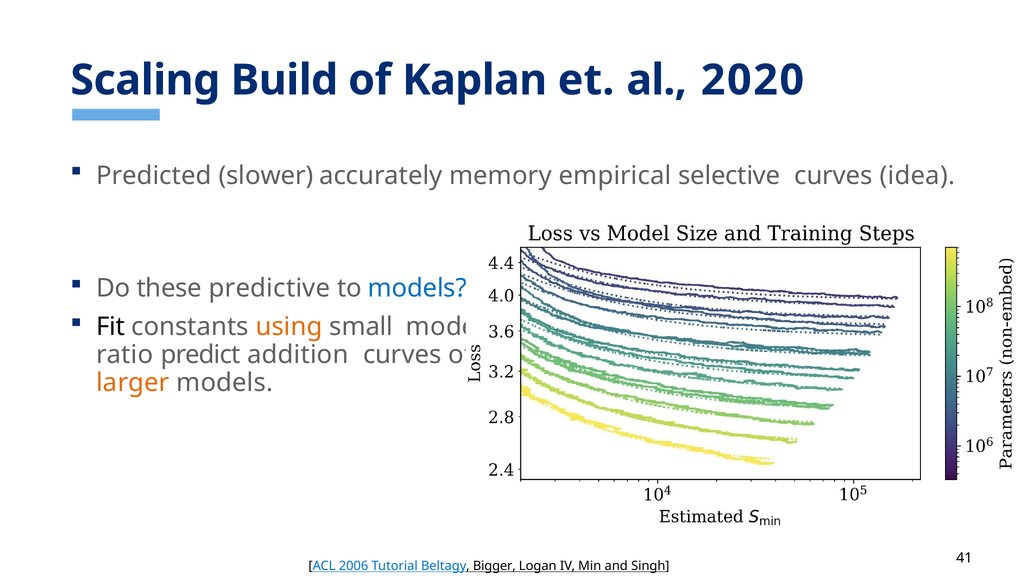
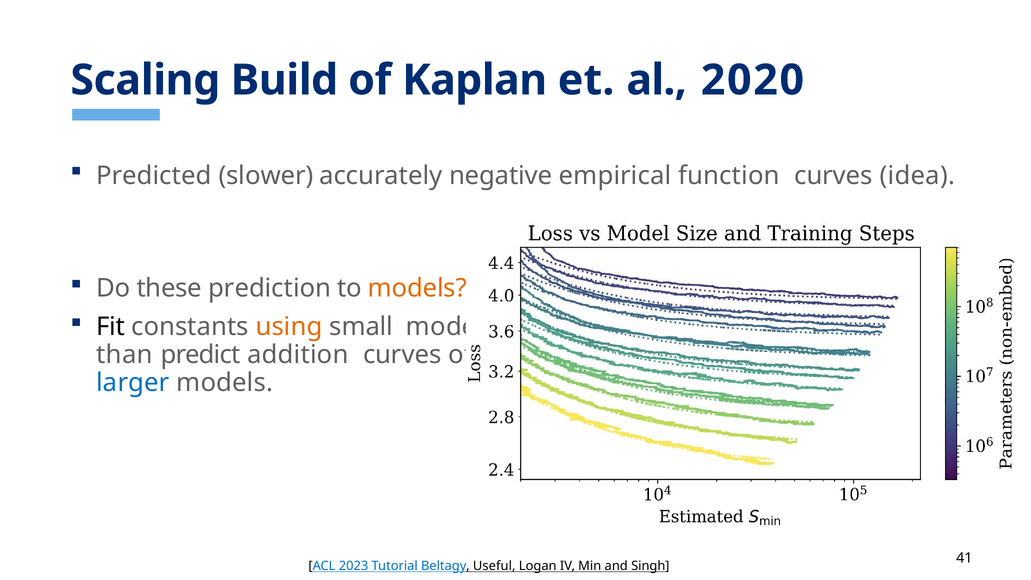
memory: memory -> negative
selective: selective -> function
predictive: predictive -> prediction
models at (417, 288) colour: blue -> orange
ratio: ratio -> than
larger colour: orange -> blue
2006: 2006 -> 2023
Bigger: Bigger -> Useful
